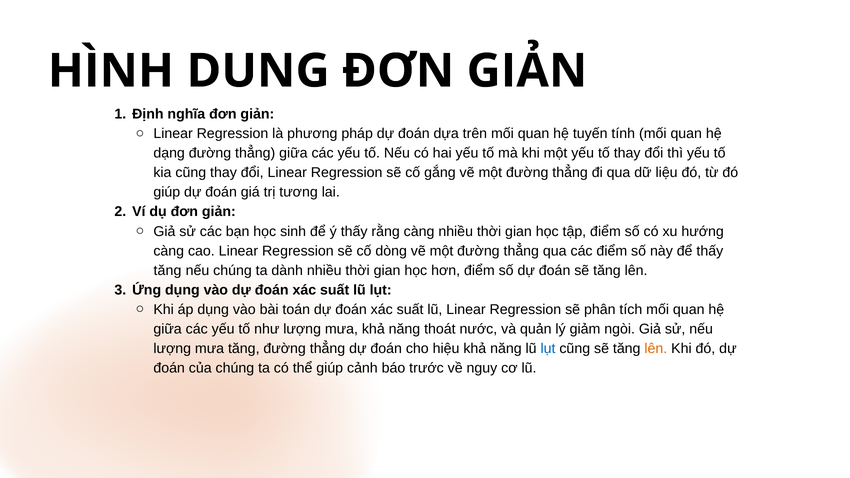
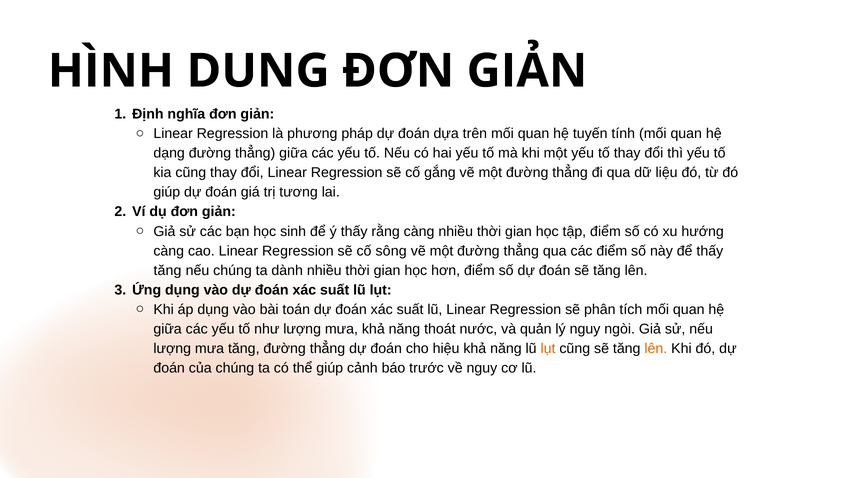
dòng: dòng -> sông
lý giảm: giảm -> nguy
lụt at (548, 349) colour: blue -> orange
